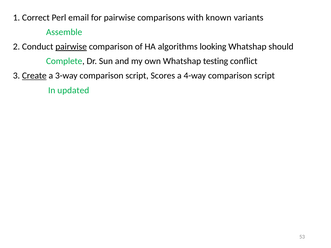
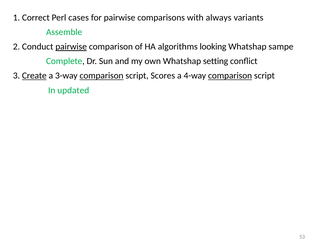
email: email -> cases
known: known -> always
should: should -> sampe
testing: testing -> setting
comparison at (102, 76) underline: none -> present
comparison at (230, 76) underline: none -> present
